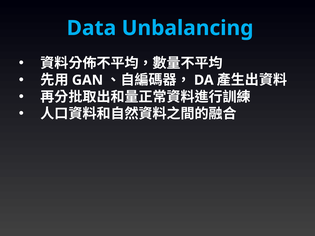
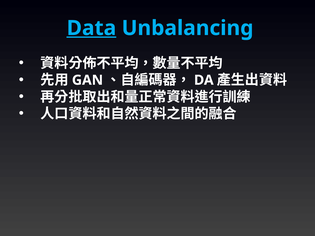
Data underline: none -> present
